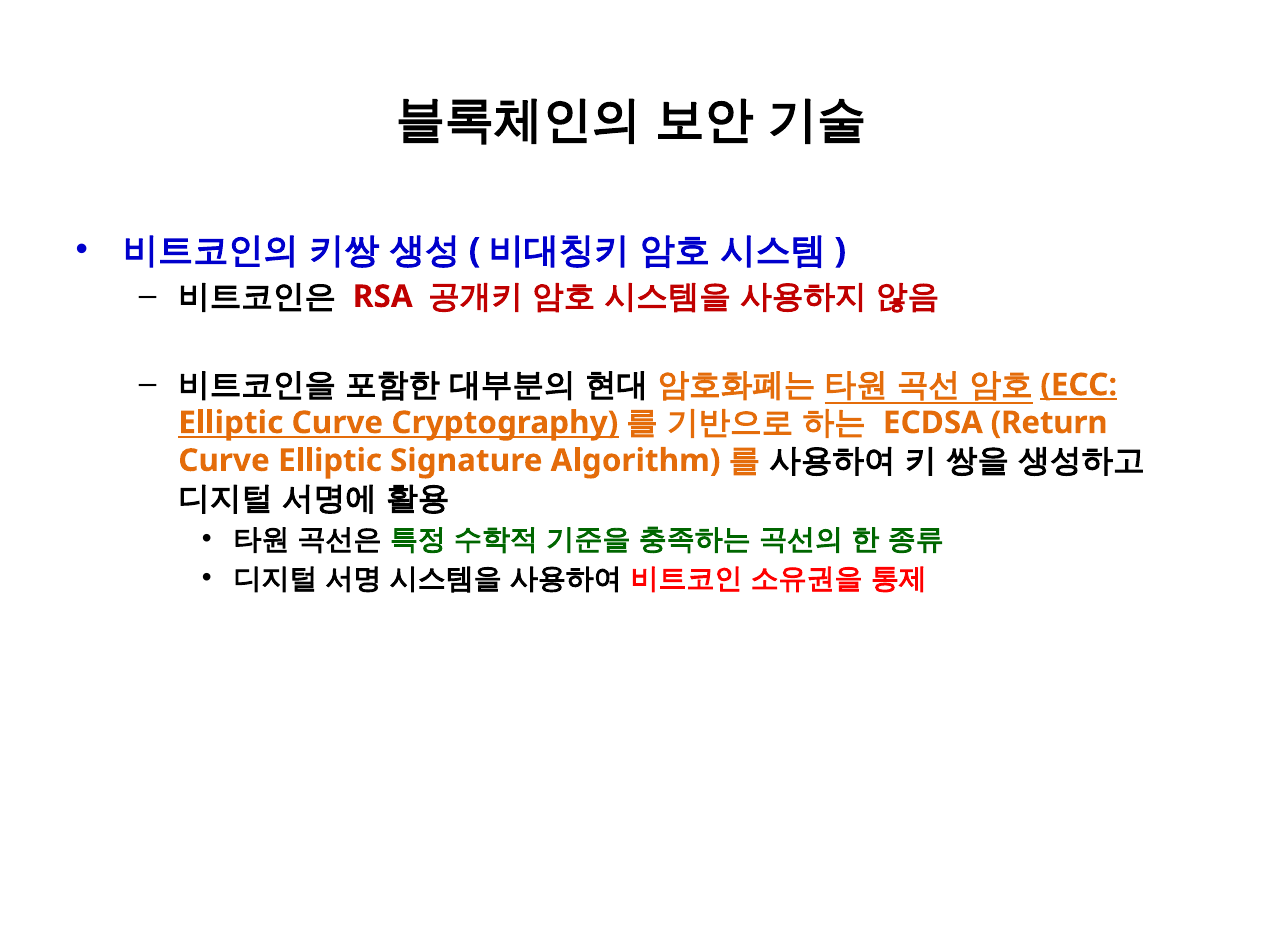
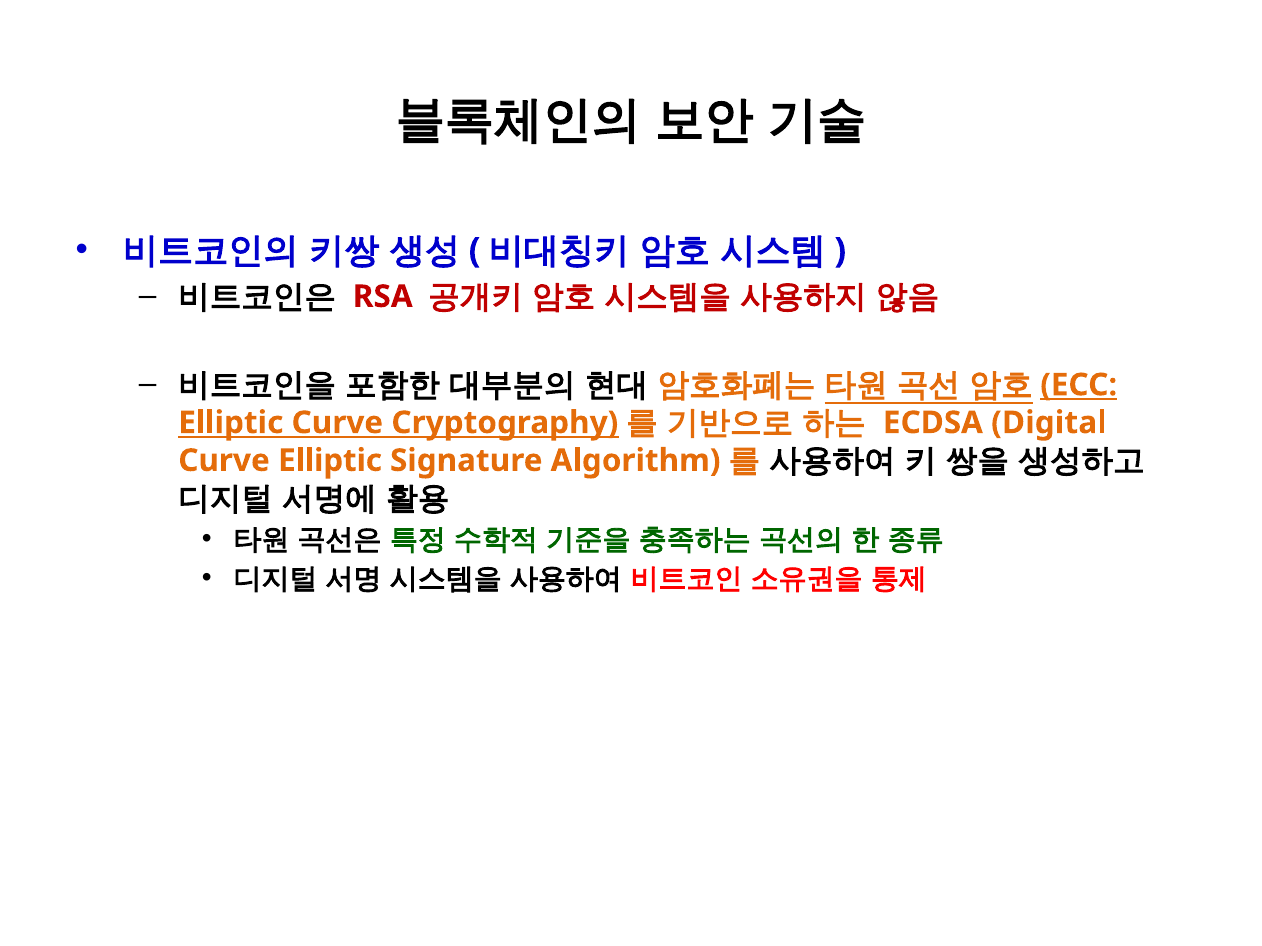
Return: Return -> Digital
